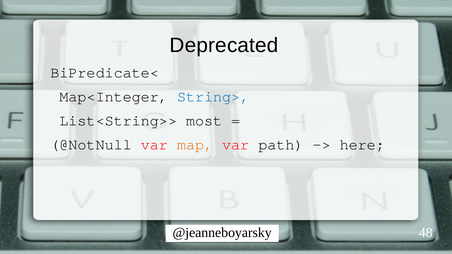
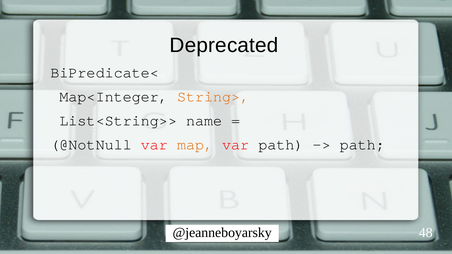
String> colour: blue -> orange
most: most -> name
here at (362, 145): here -> path
